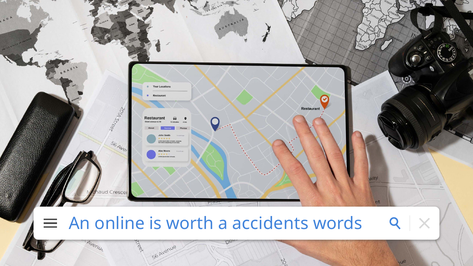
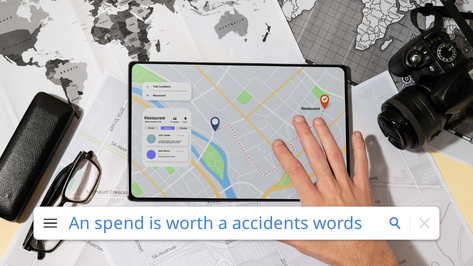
online: online -> spend
